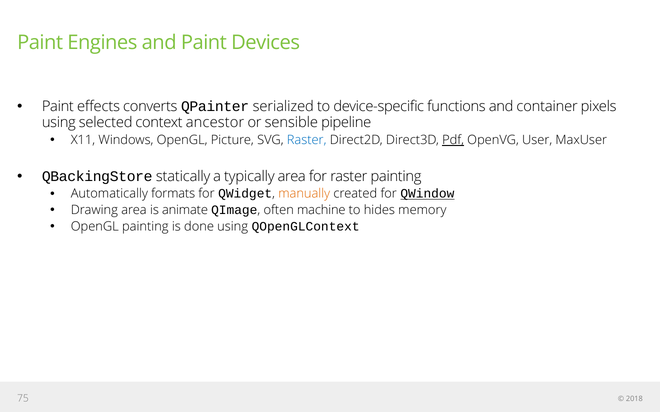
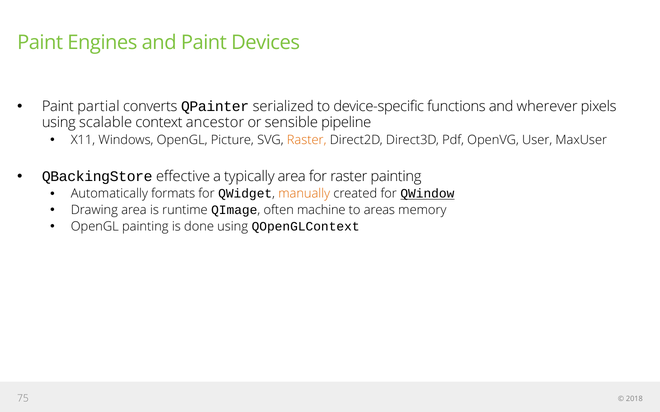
effects: effects -> partial
container: container -> wherever
selected: selected -> scalable
Raster at (307, 140) colour: blue -> orange
Pdf underline: present -> none
statically: statically -> effective
animate: animate -> runtime
hides: hides -> areas
